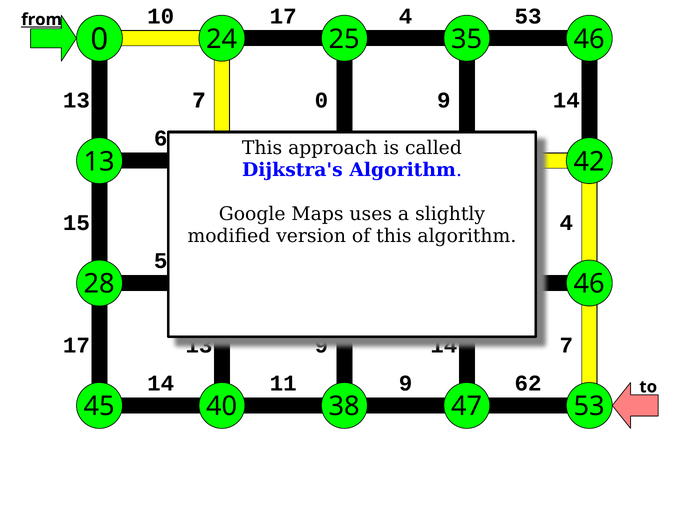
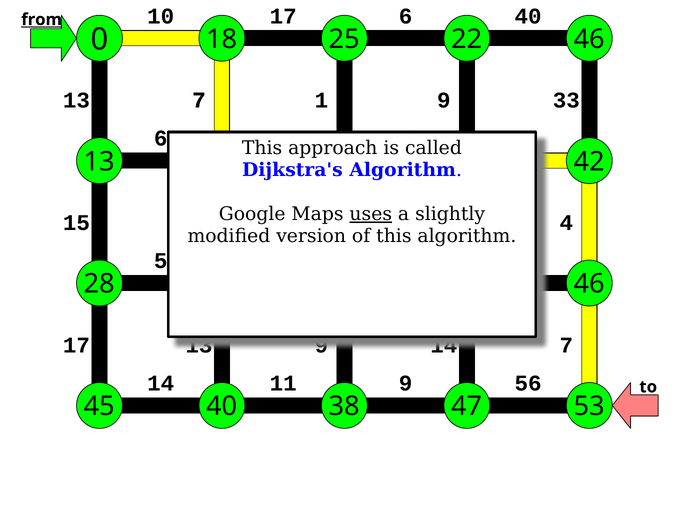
10 4: 4 -> 6
17 53: 53 -> 40
0 24: 24 -> 18
25 35: 35 -> 22
0 at (321, 100): 0 -> 1
9 14: 14 -> 33
uses underline: none -> present
62: 62 -> 56
